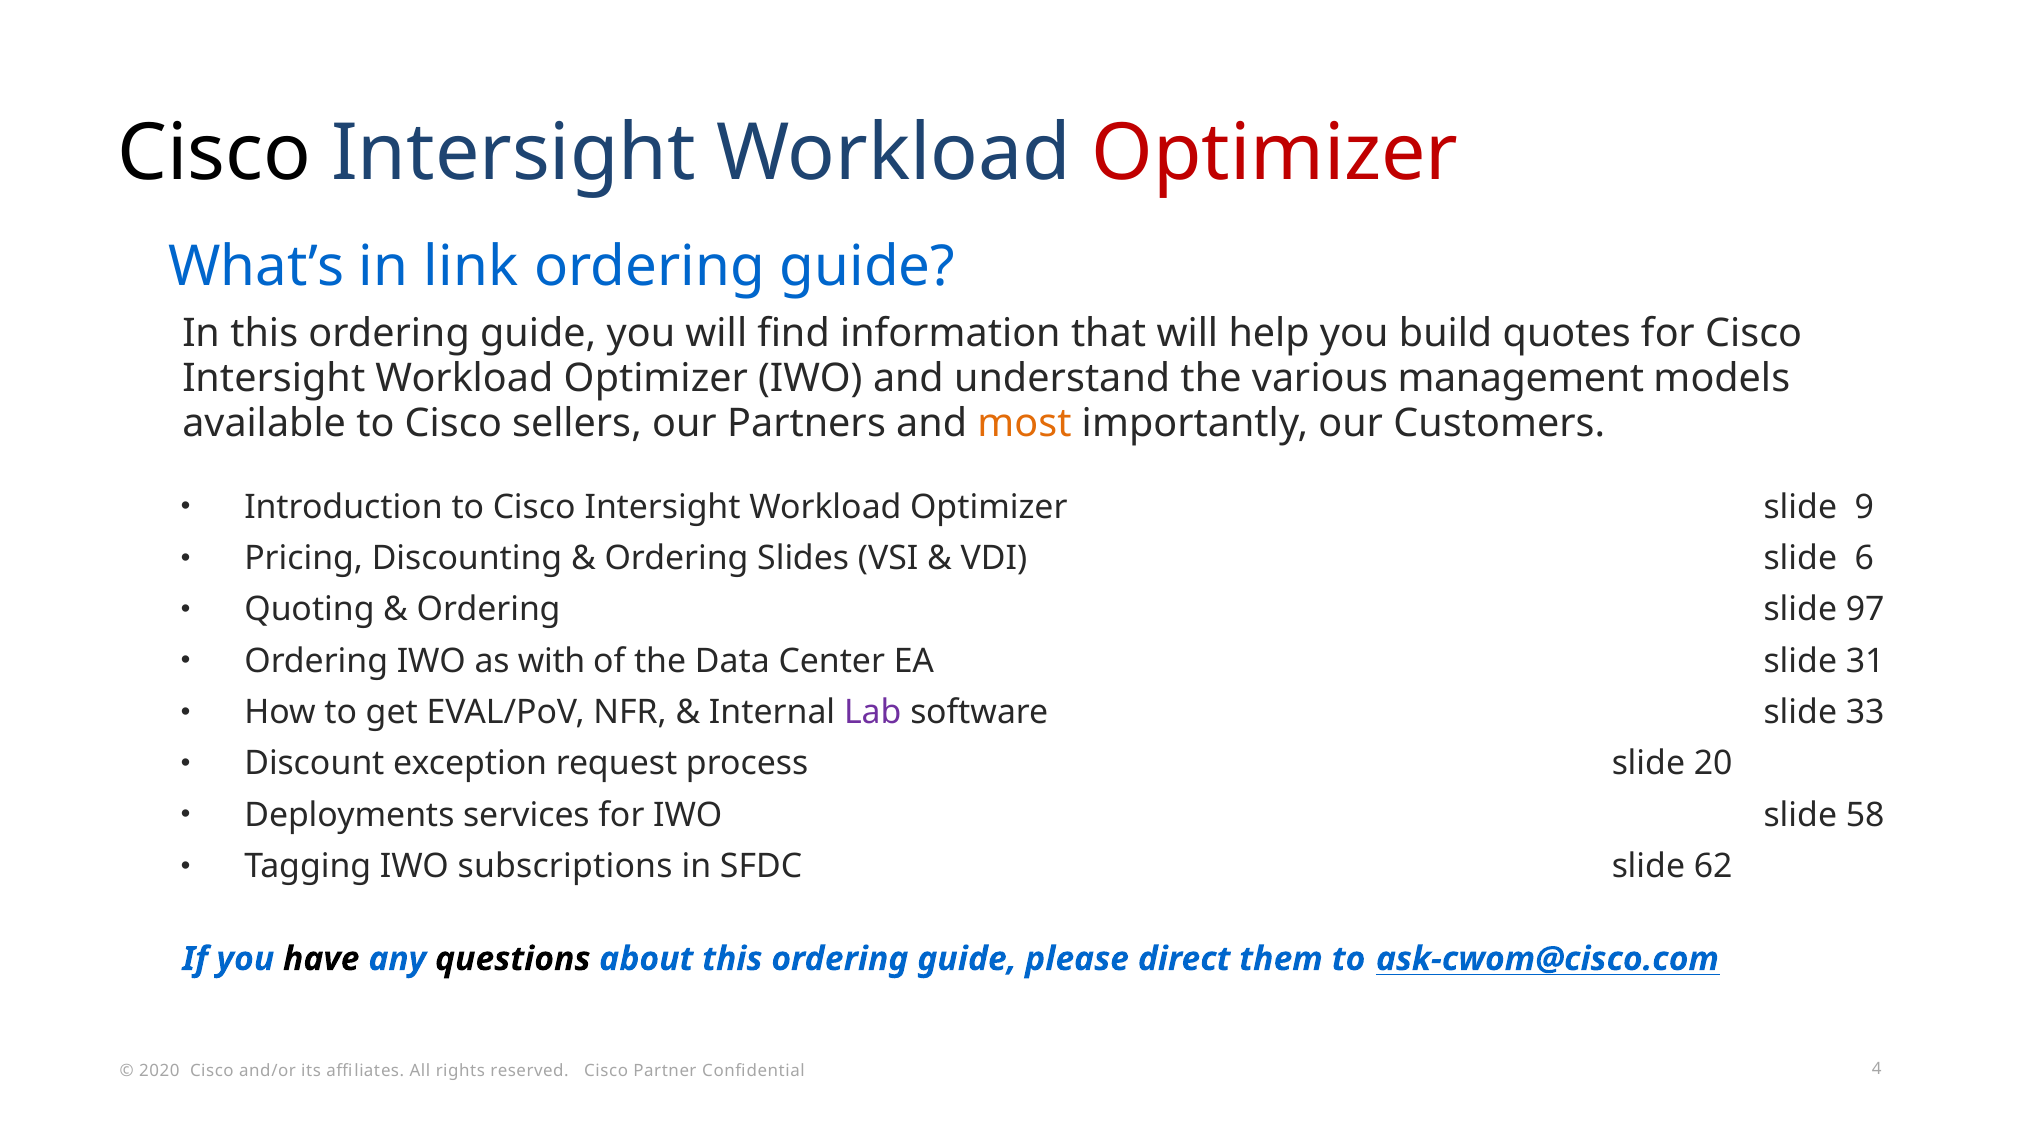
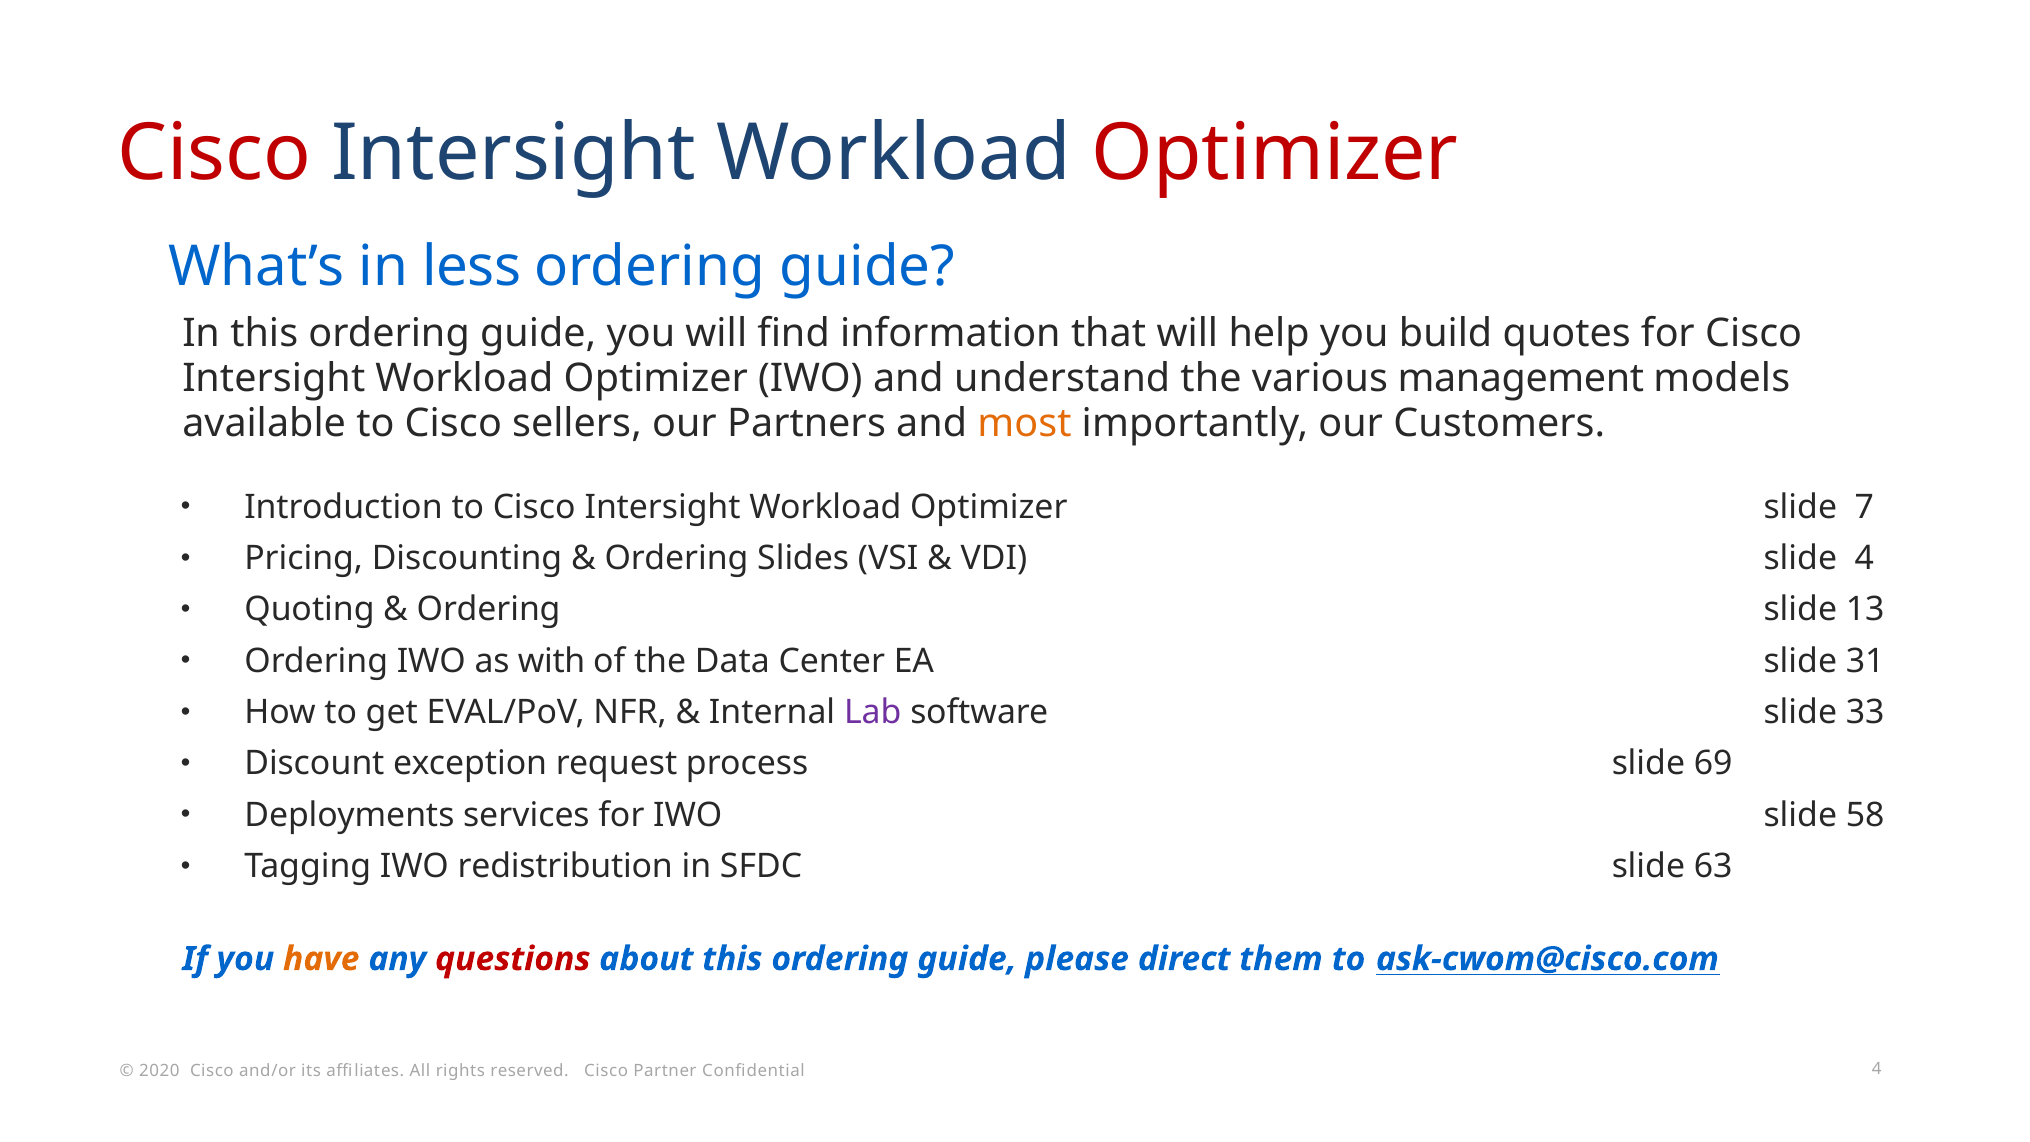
Cisco at (214, 154) colour: black -> red
link: link -> less
9: 9 -> 7
slide 6: 6 -> 4
97: 97 -> 13
20: 20 -> 69
subscriptions: subscriptions -> redistribution
62: 62 -> 63
have colour: black -> orange
questions colour: black -> red
